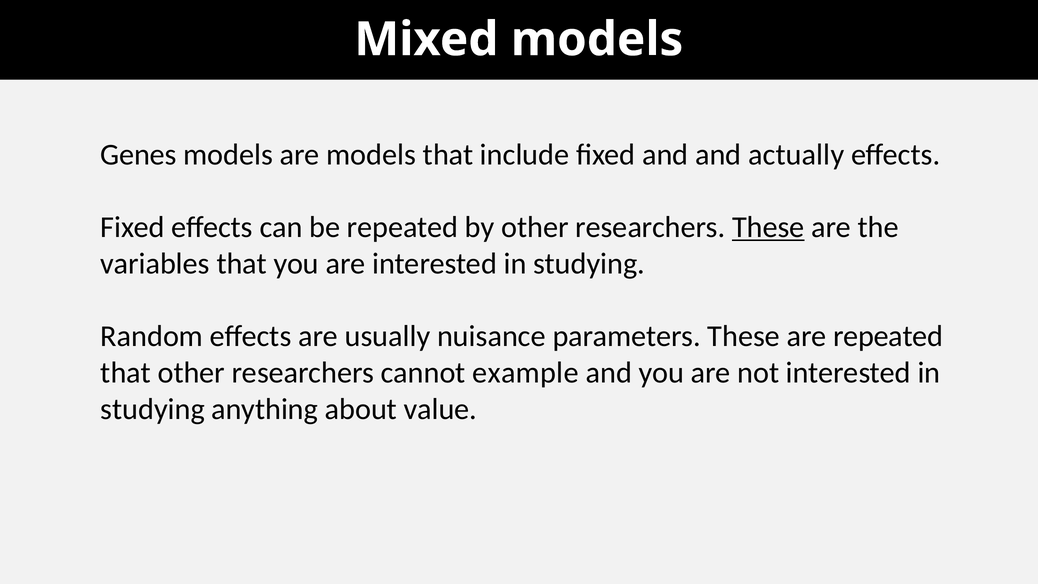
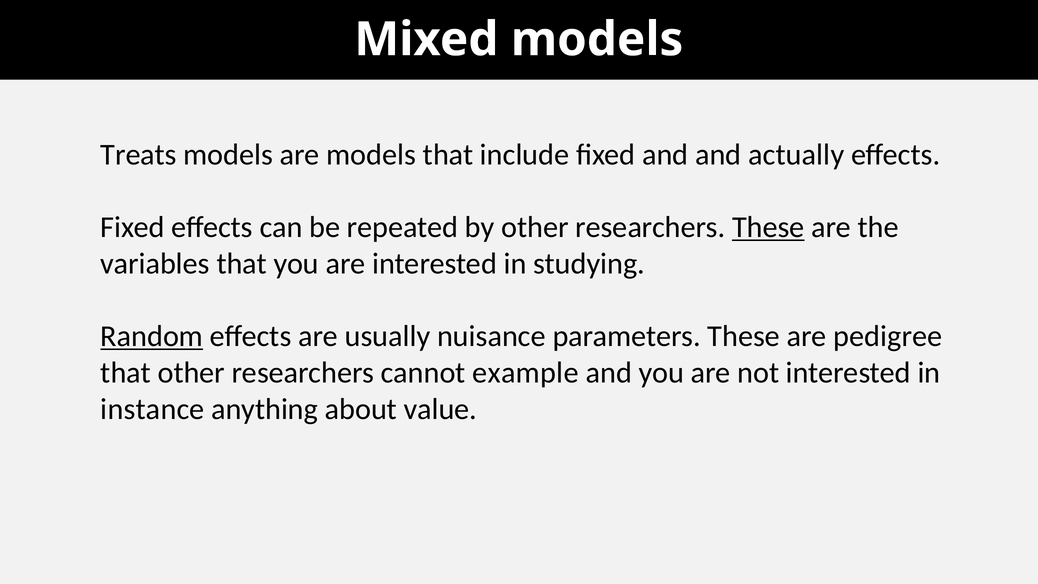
Genes: Genes -> Treats
Random underline: none -> present
are repeated: repeated -> pedigree
studying at (153, 409): studying -> instance
